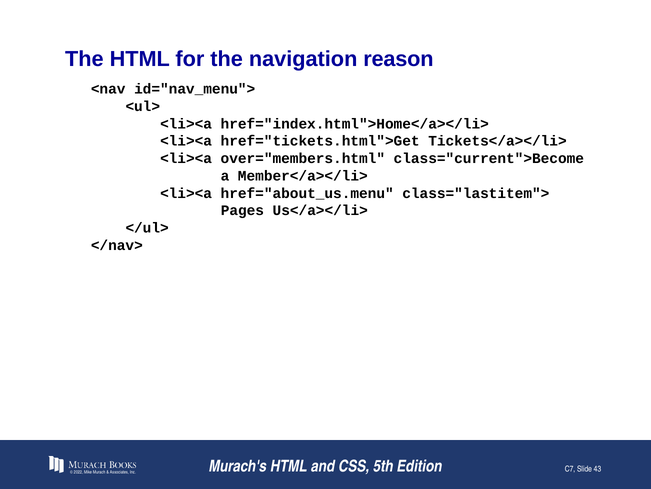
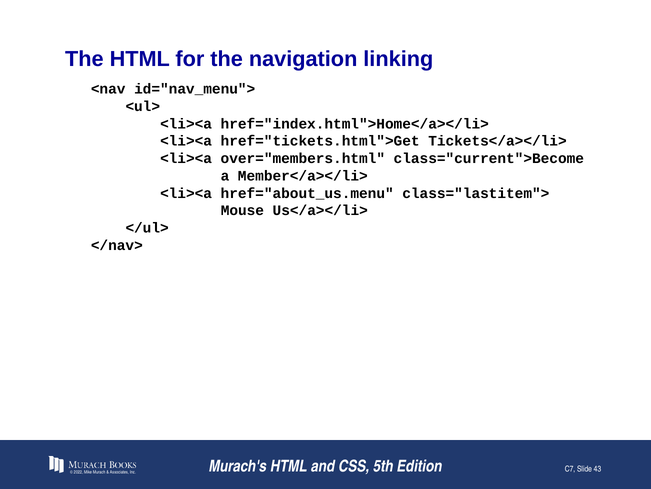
reason: reason -> linking
Pages: Pages -> Mouse
